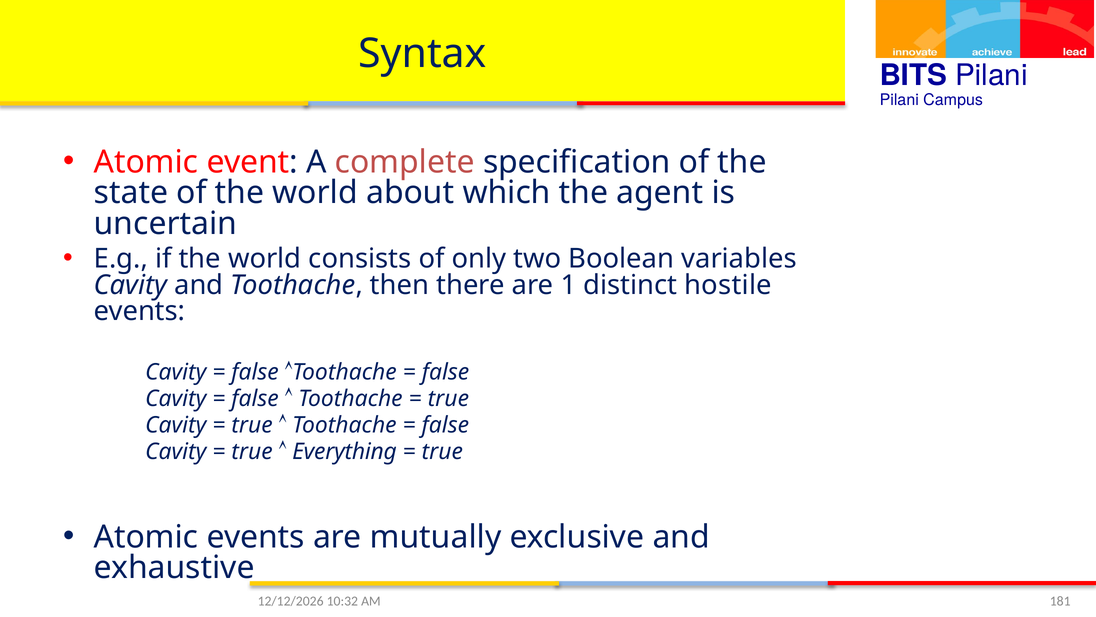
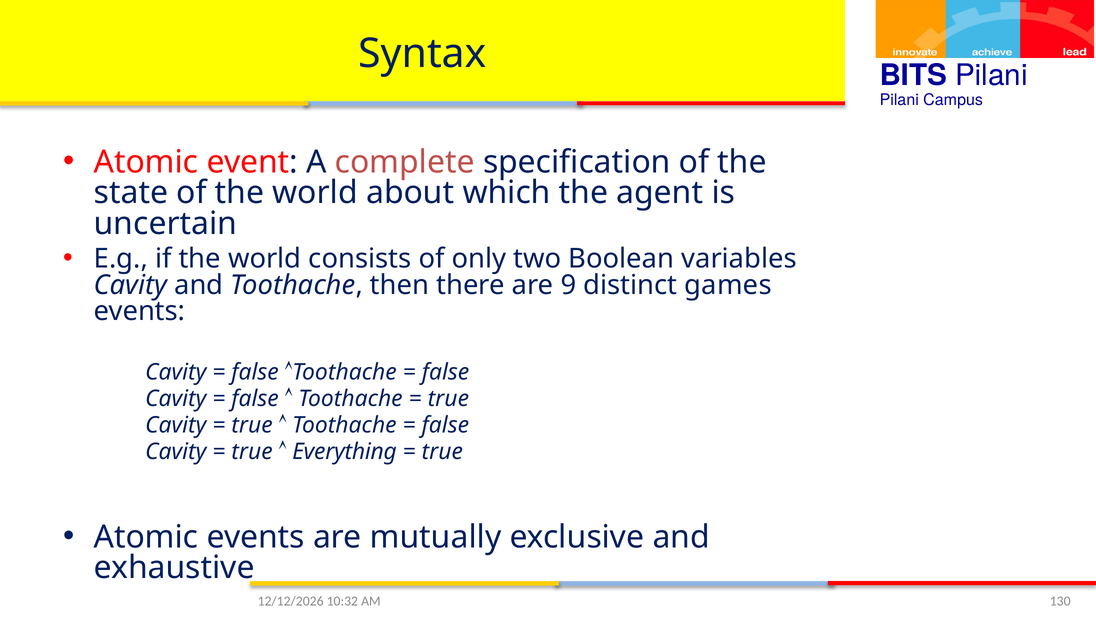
1: 1 -> 9
hostile: hostile -> games
181: 181 -> 130
